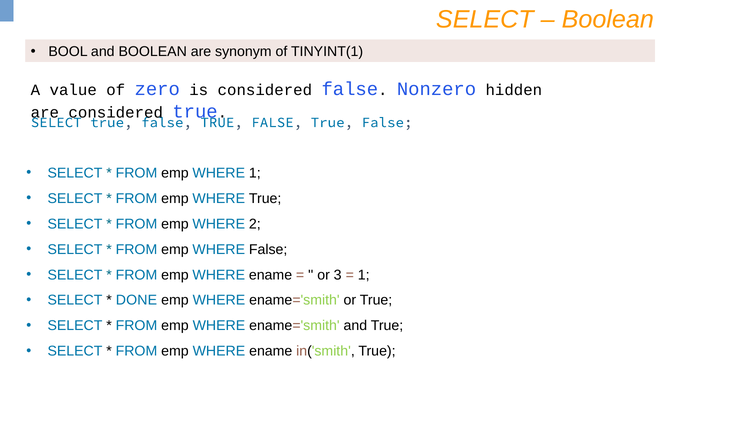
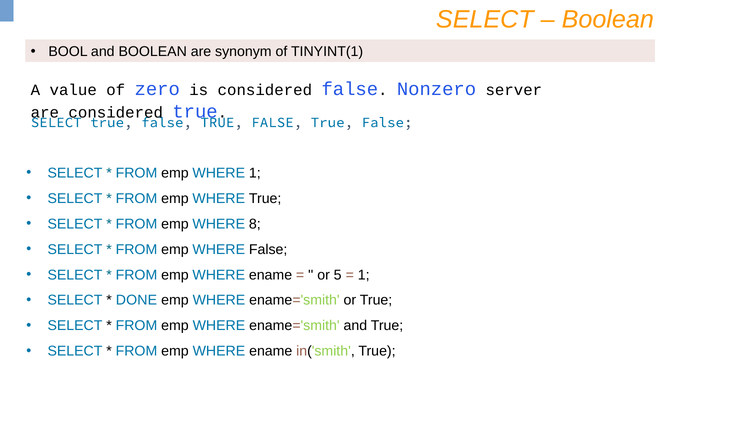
hidden: hidden -> server
2: 2 -> 8
3: 3 -> 5
